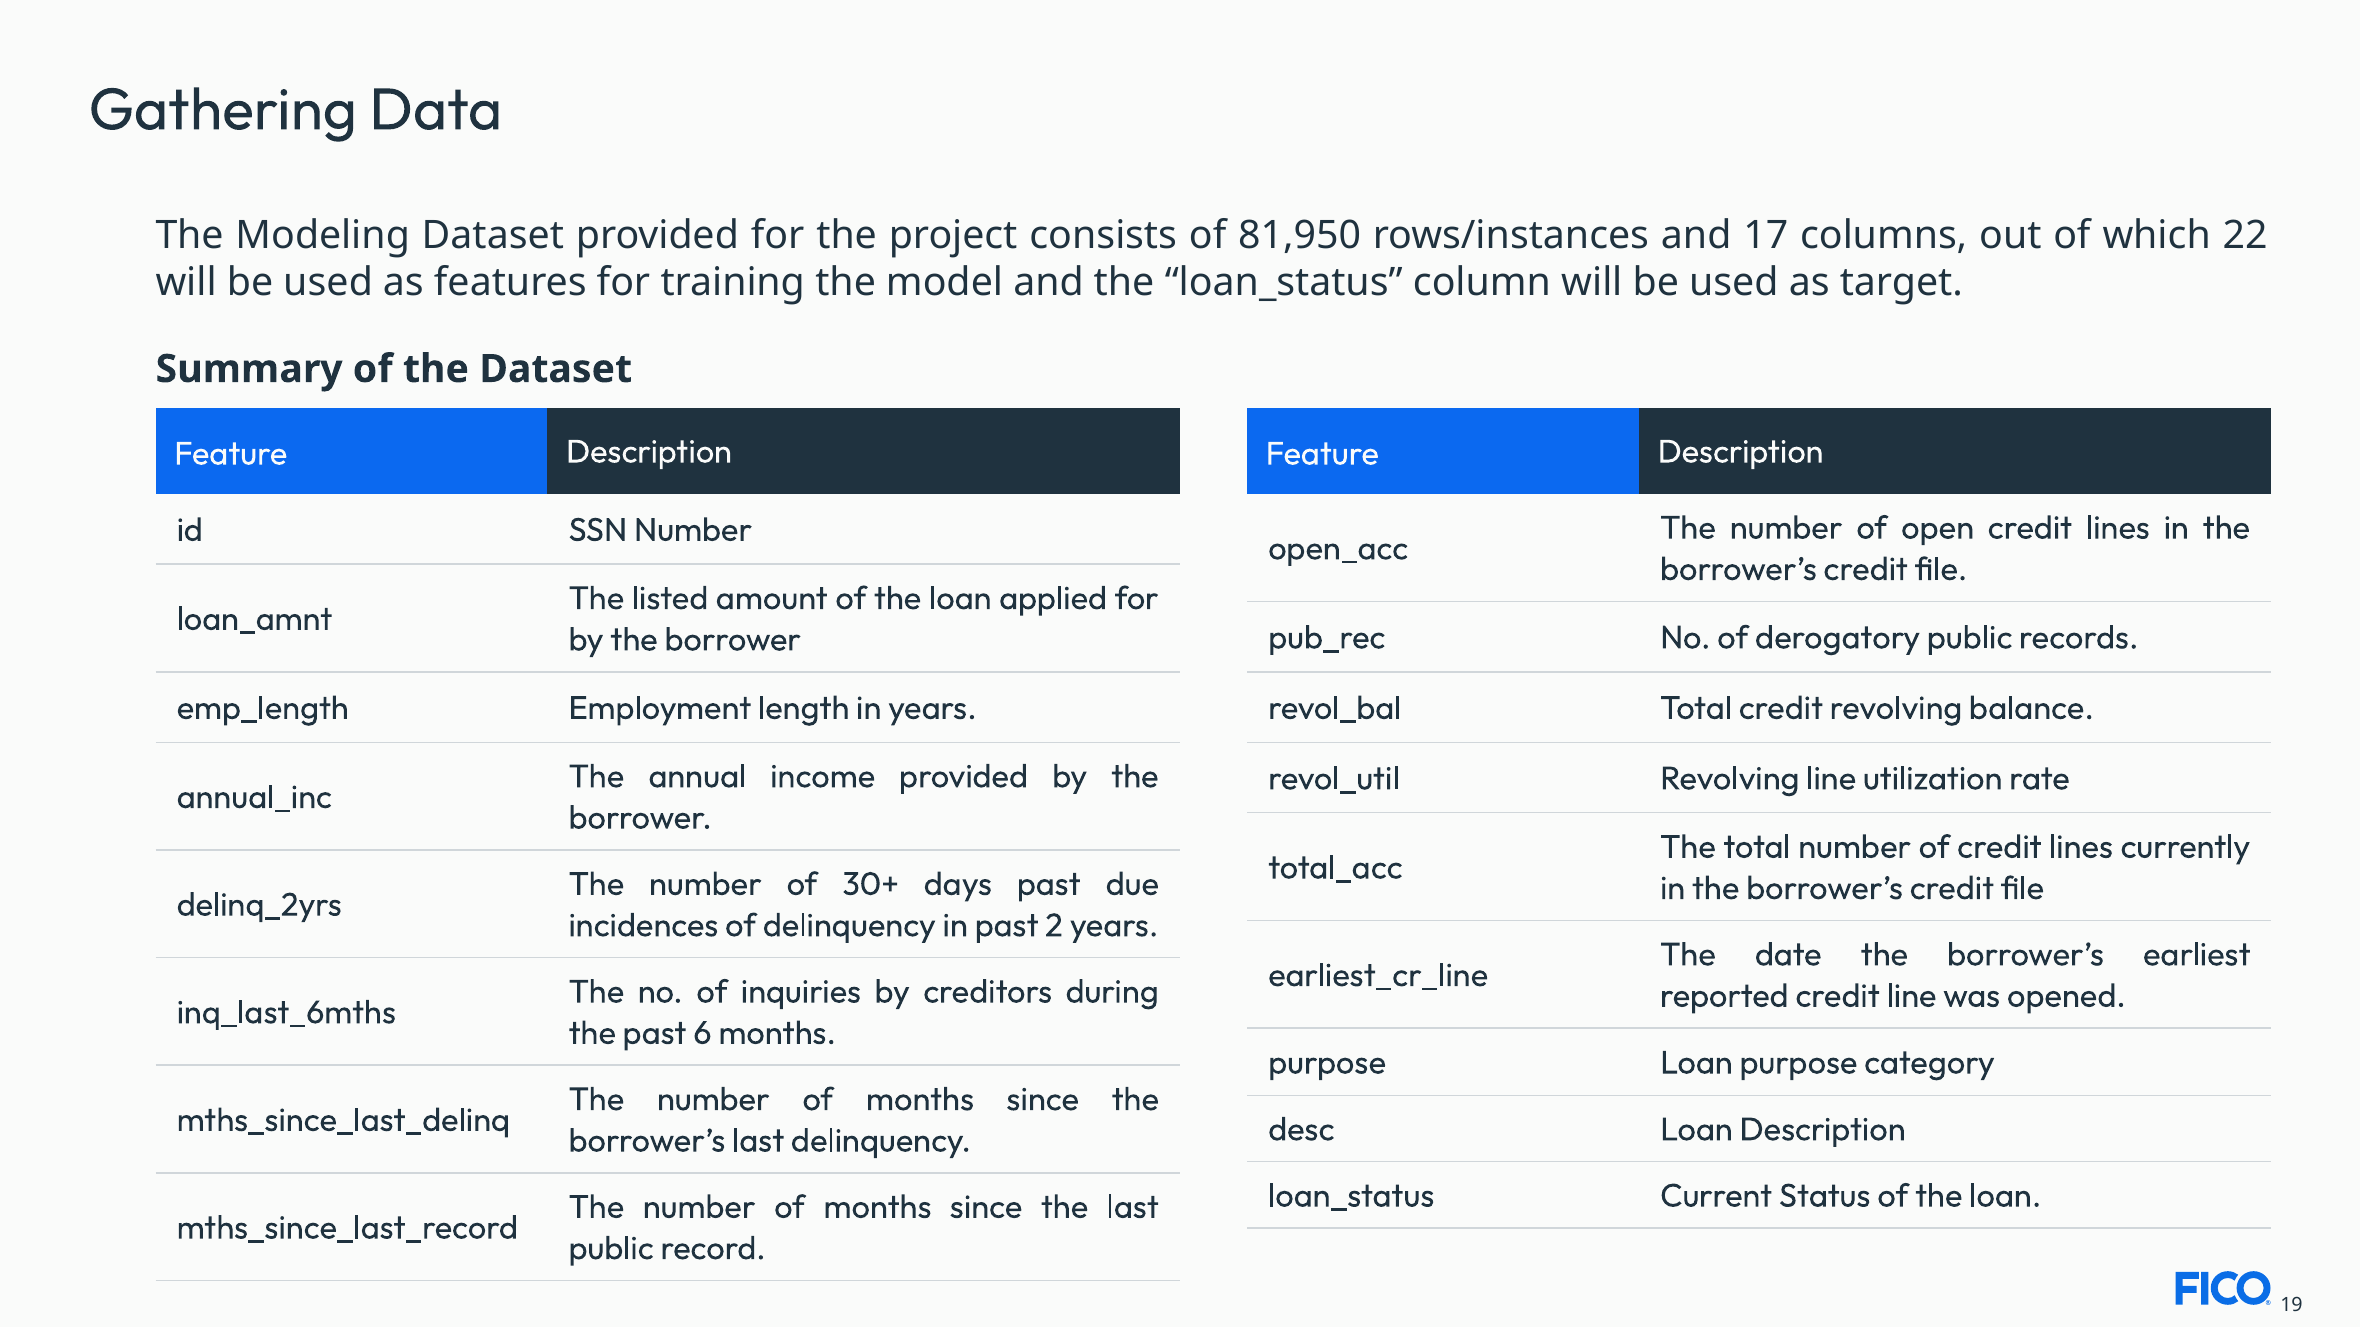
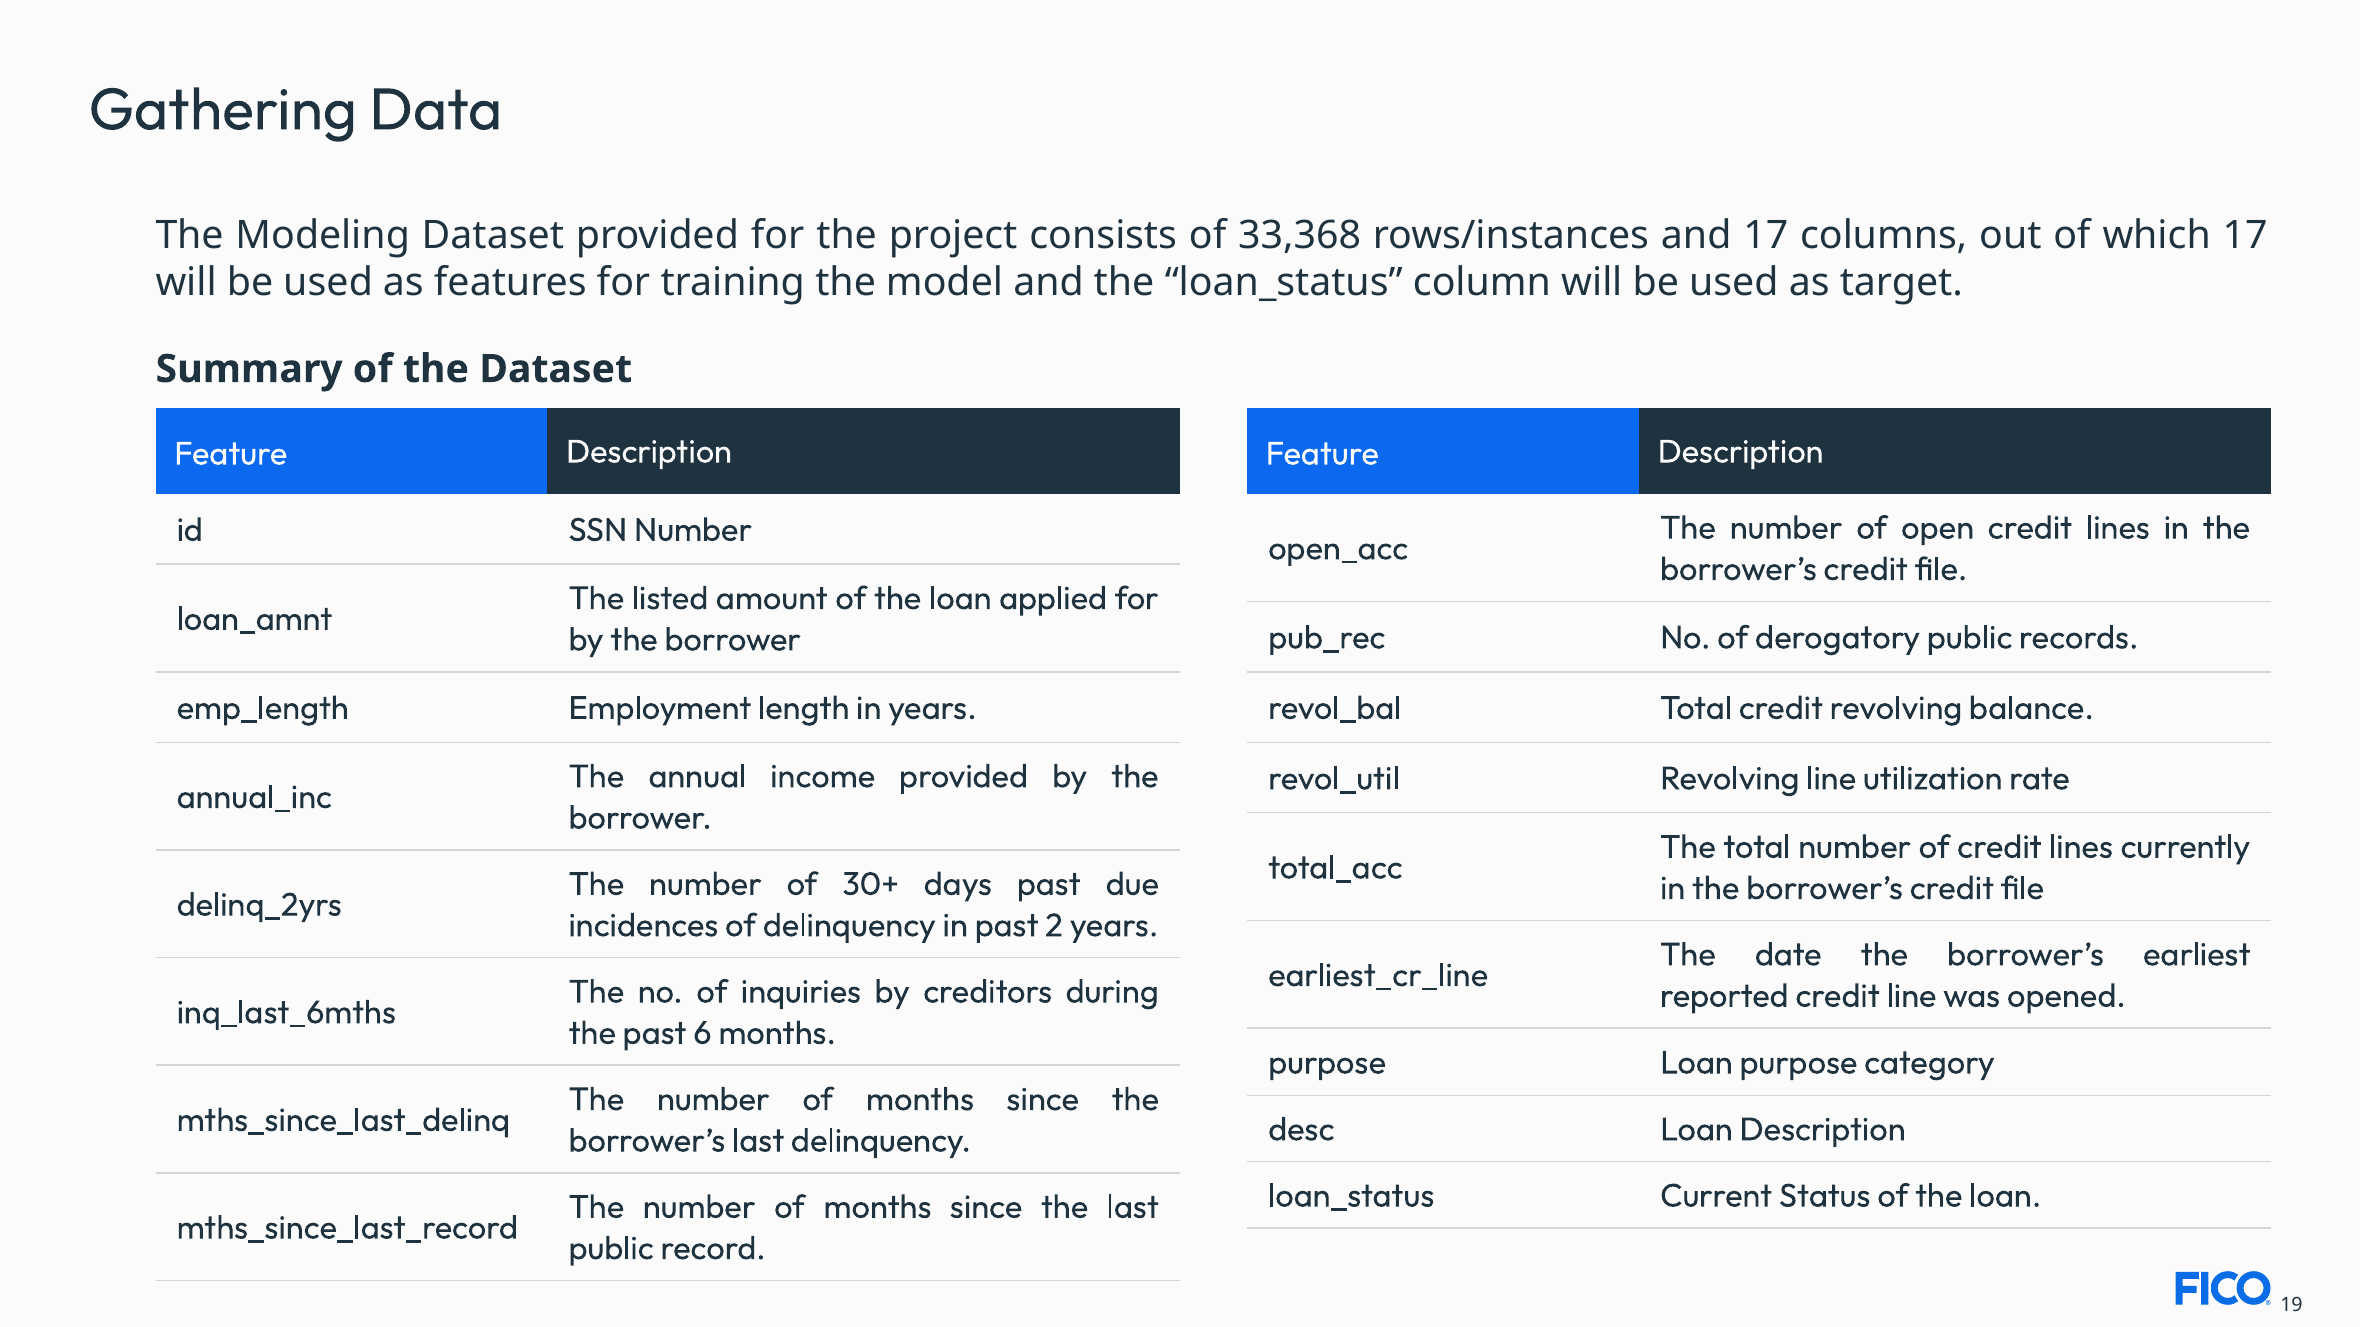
81,950: 81,950 -> 33,368
which 22: 22 -> 17
